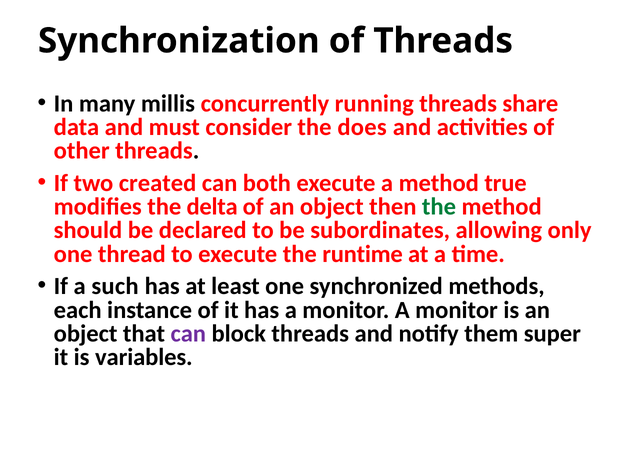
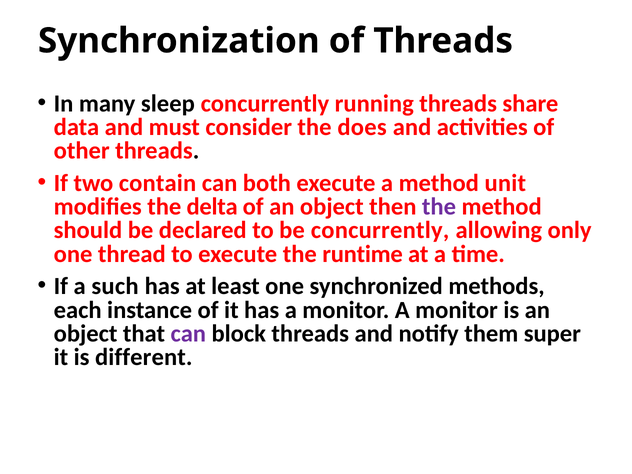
millis: millis -> sleep
created: created -> contain
true: true -> unit
the at (439, 207) colour: green -> purple
be subordinates: subordinates -> concurrently
variables: variables -> different
